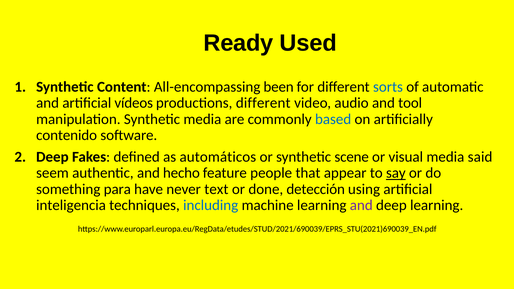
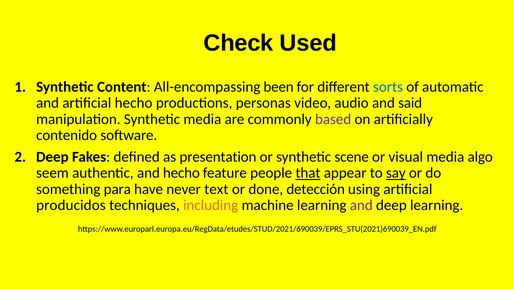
Ready: Ready -> Check
artificial vídeos: vídeos -> hecho
productions different: different -> personas
tool: tool -> said
based colour: blue -> purple
automáticos: automáticos -> presentation
said: said -> algo
that underline: none -> present
inteligencia: inteligencia -> producidos
including colour: blue -> orange
